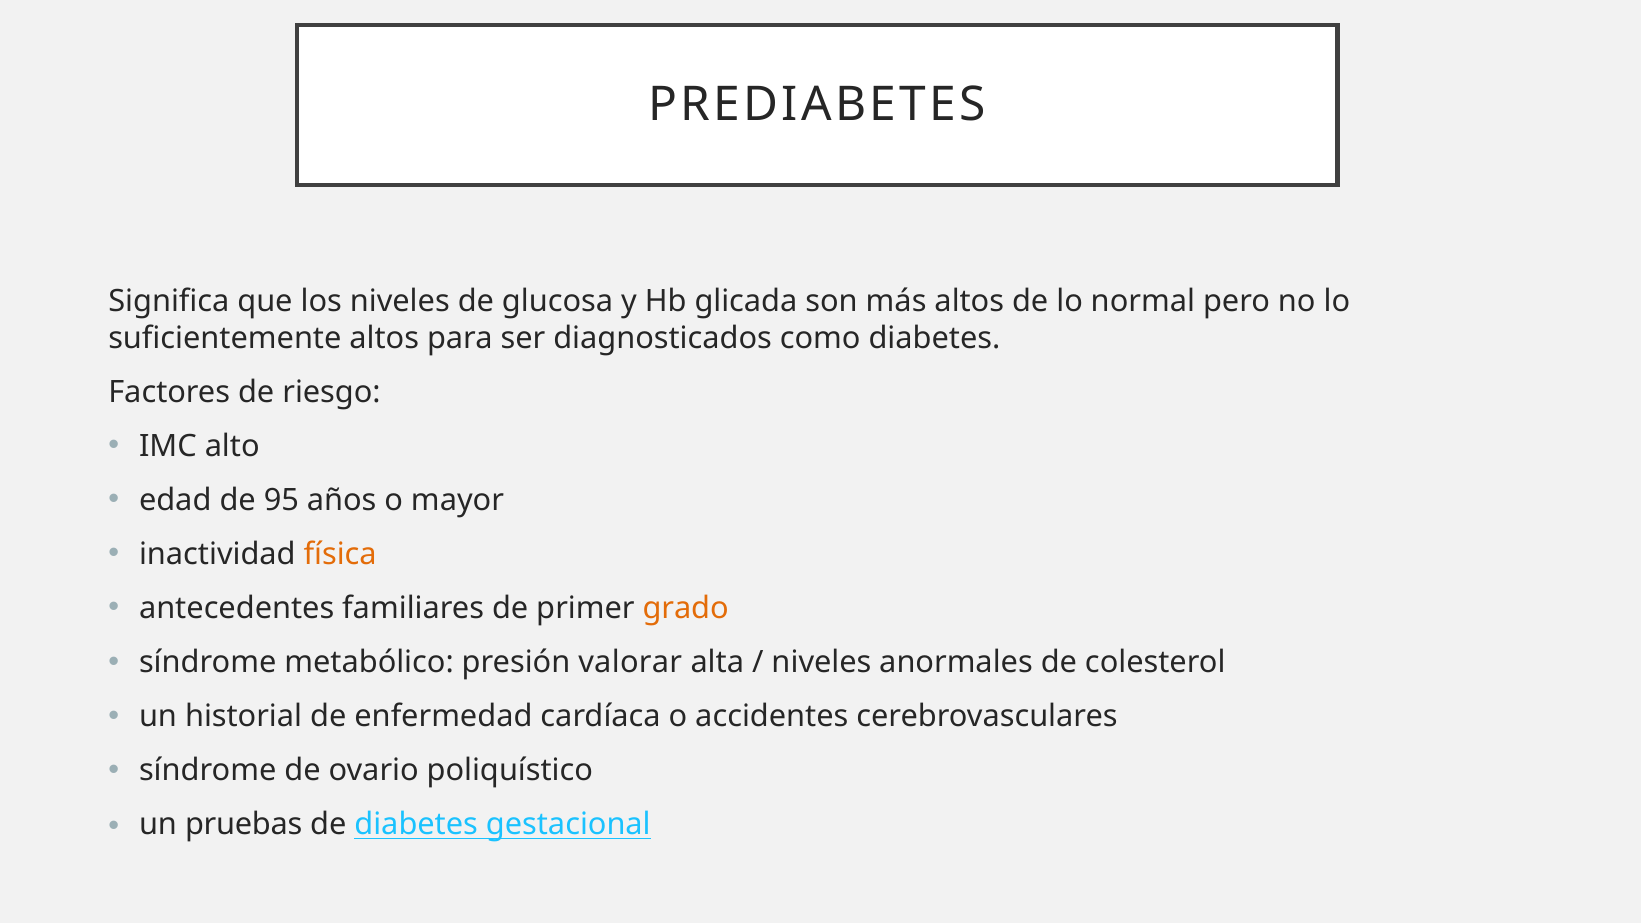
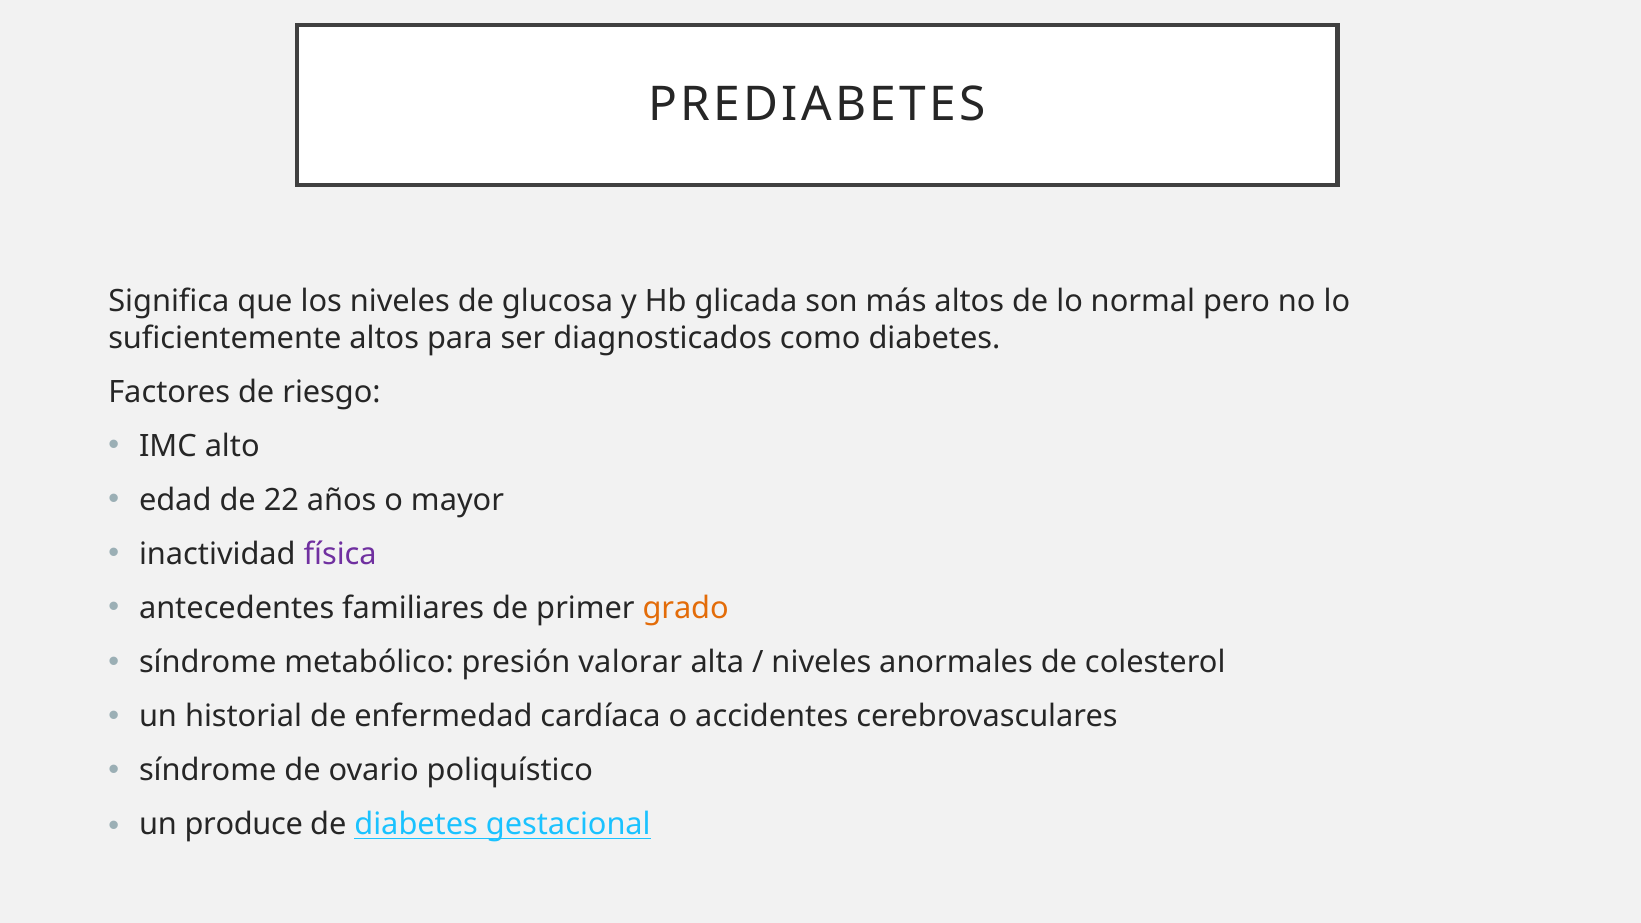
95: 95 -> 22
física colour: orange -> purple
pruebas: pruebas -> produce
